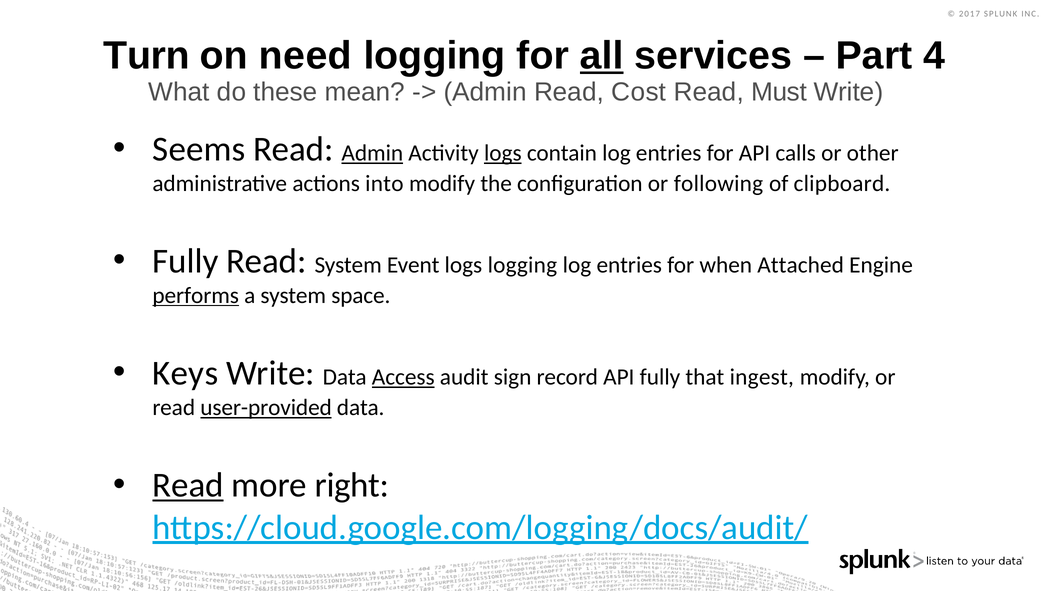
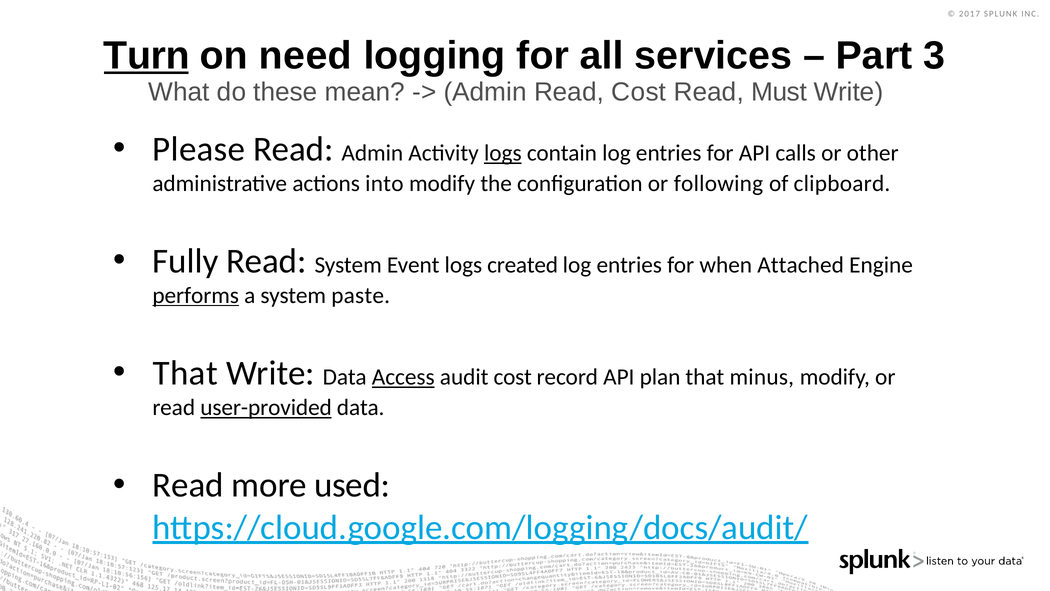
Turn underline: none -> present
all underline: present -> none
4: 4 -> 3
Seems: Seems -> Please
Admin at (372, 153) underline: present -> none
logs logging: logging -> created
space: space -> paste
Keys at (185, 373): Keys -> That
audit sign: sign -> cost
API fully: fully -> plan
ingest: ingest -> minus
Read at (188, 485) underline: present -> none
right: right -> used
